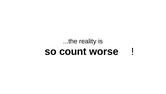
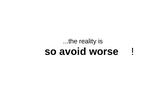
count: count -> avoid
